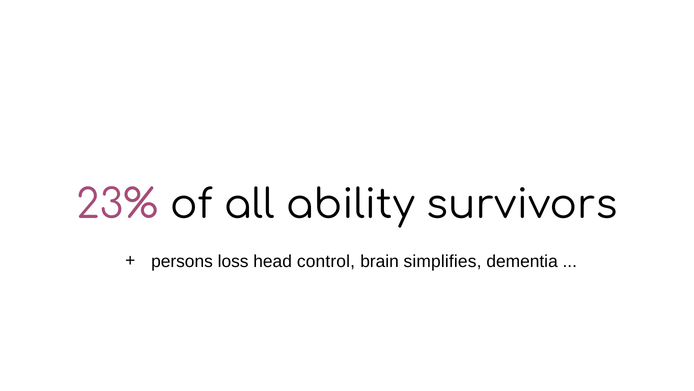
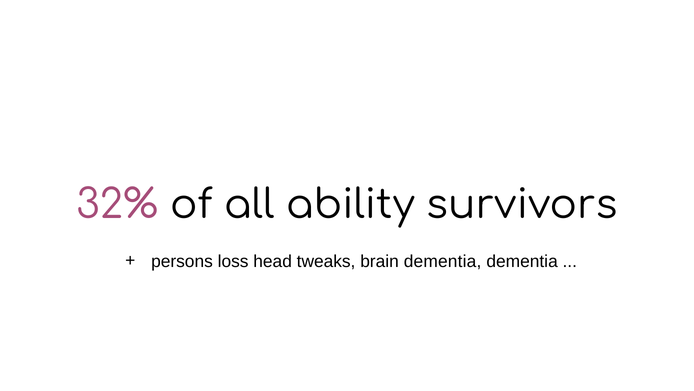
23%: 23% -> 32%
control: control -> tweaks
brain simplifies: simplifies -> dementia
